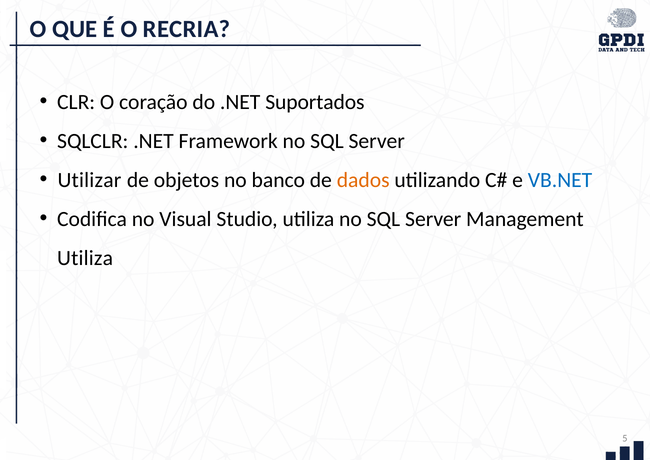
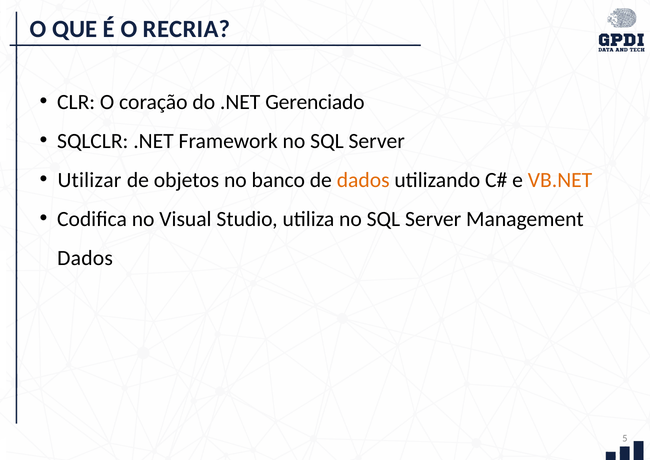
Suportados: Suportados -> Gerenciado
VB.NET colour: blue -> orange
Utiliza at (85, 258): Utiliza -> Dados
